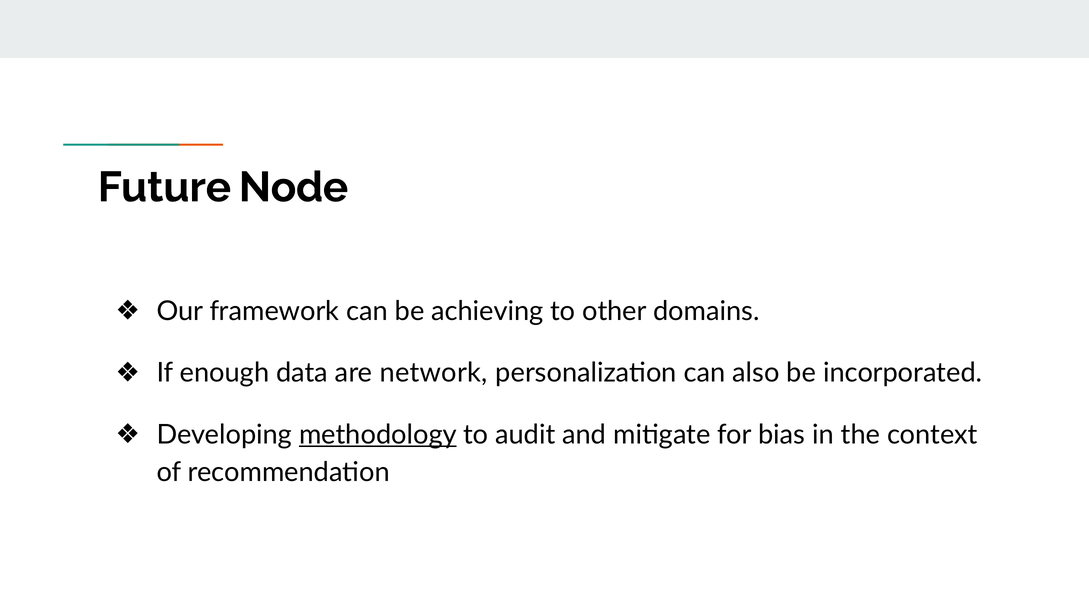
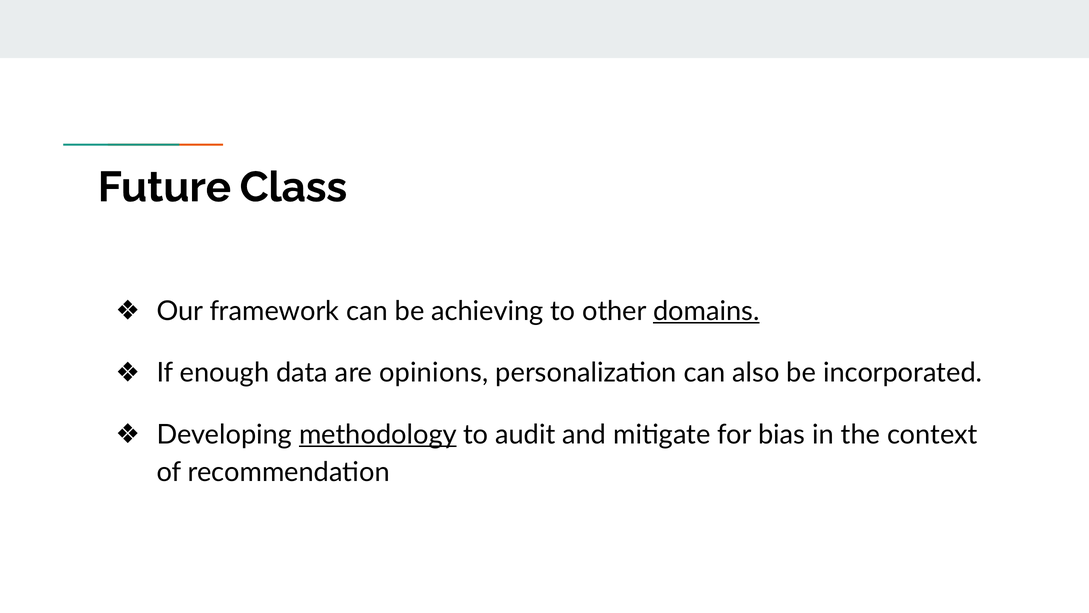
Node: Node -> Class
domains underline: none -> present
network: network -> opinions
